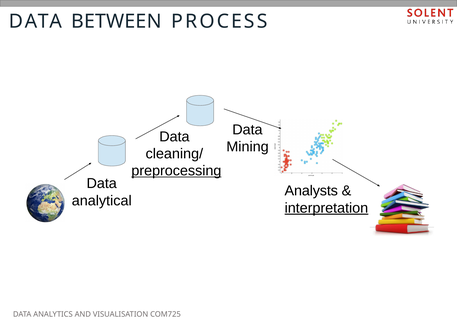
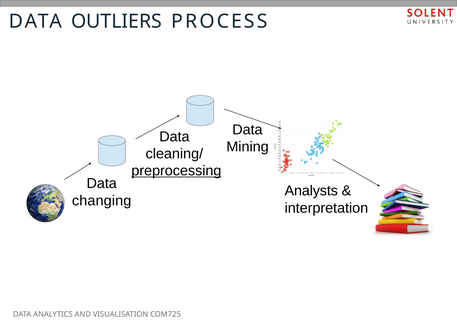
BETWEEN: BETWEEN -> OUTLIERS
analytical: analytical -> changing
interpretation underline: present -> none
